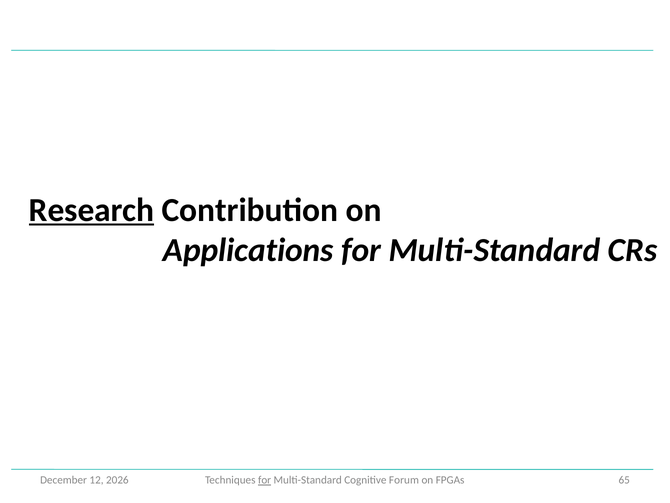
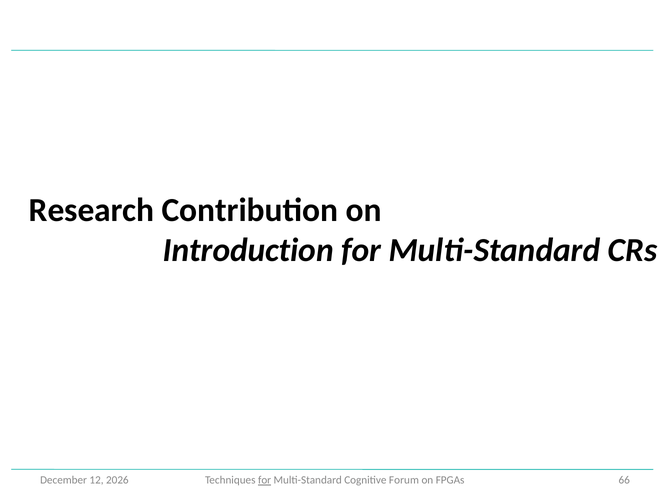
Research underline: present -> none
Applications: Applications -> Introduction
65: 65 -> 66
